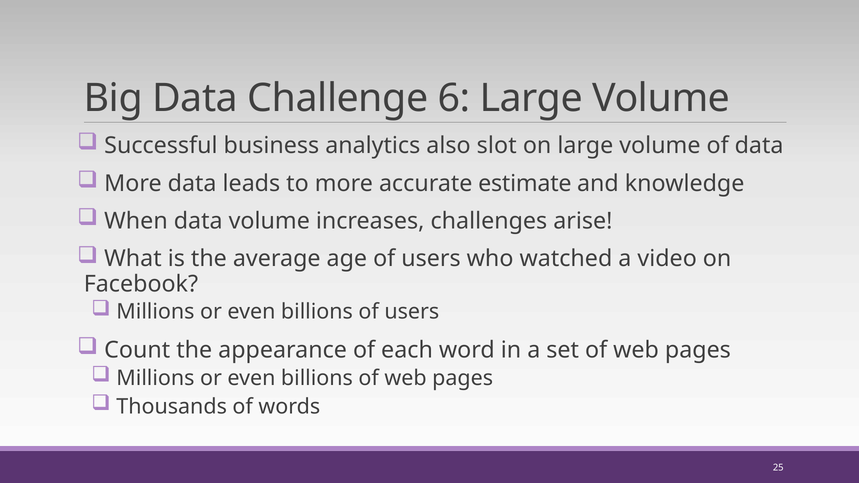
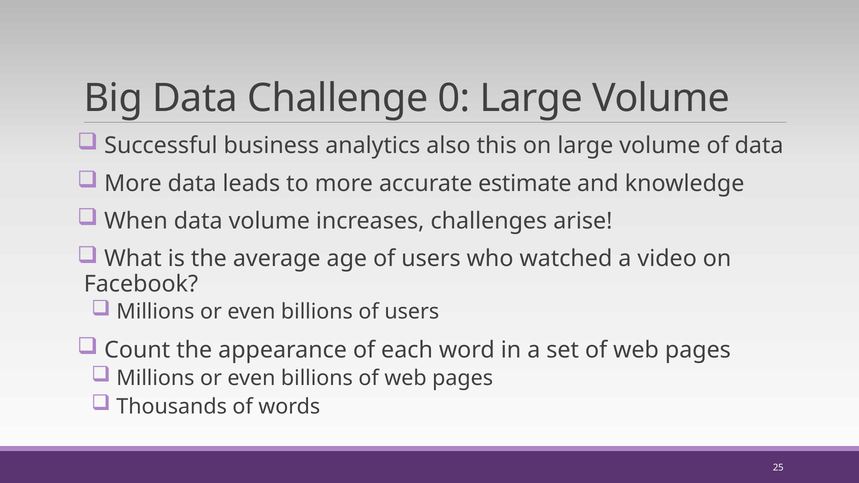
6: 6 -> 0
slot: slot -> this
